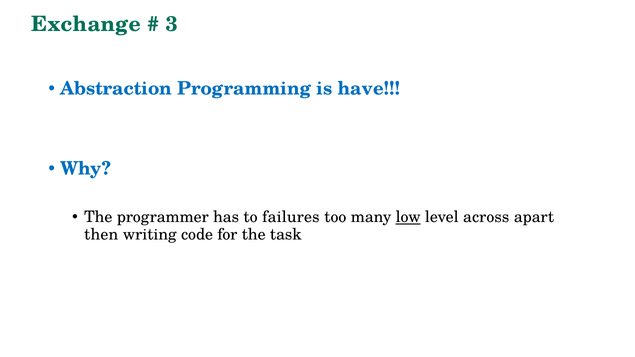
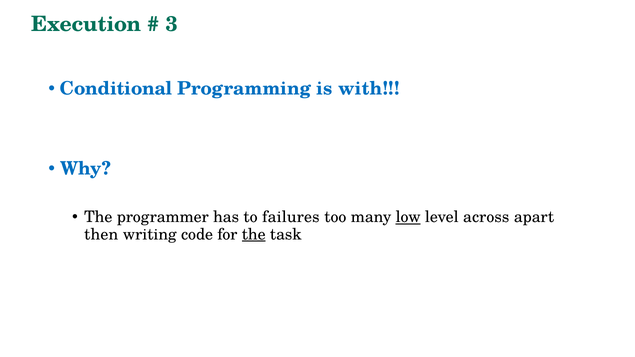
Exchange: Exchange -> Execution
Abstraction: Abstraction -> Conditional
have: have -> with
the at (254, 234) underline: none -> present
